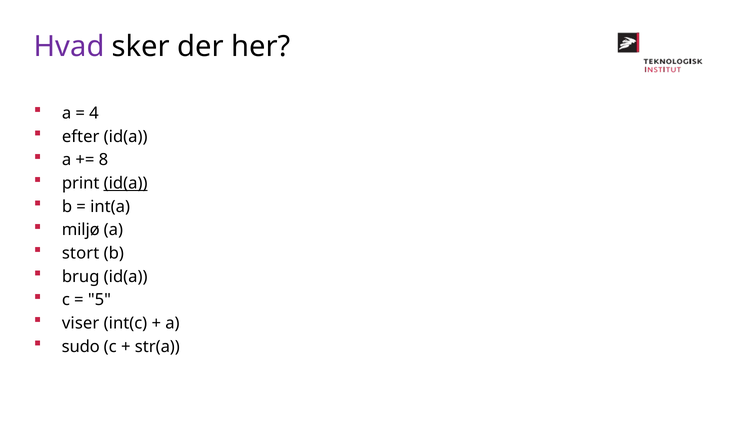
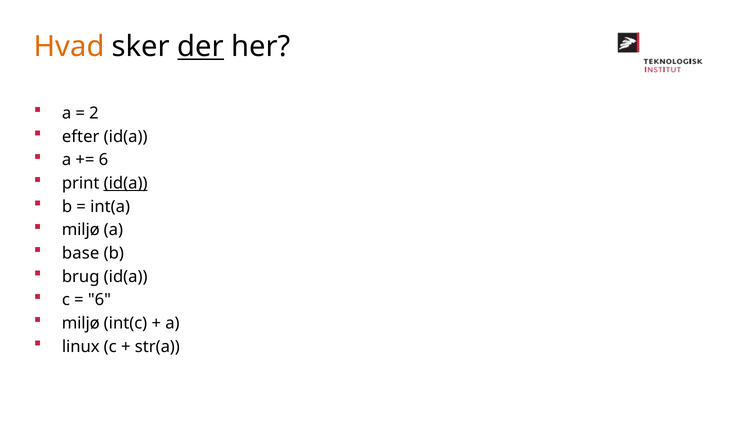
Hvad colour: purple -> orange
der underline: none -> present
4: 4 -> 2
8 at (103, 160): 8 -> 6
stort: stort -> base
5 at (99, 300): 5 -> 6
viser at (81, 323): viser -> miljø
sudo: sudo -> linux
